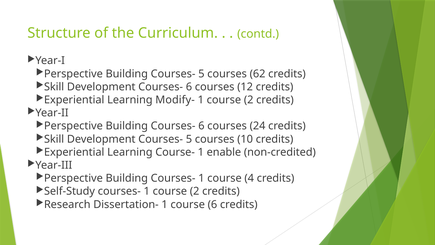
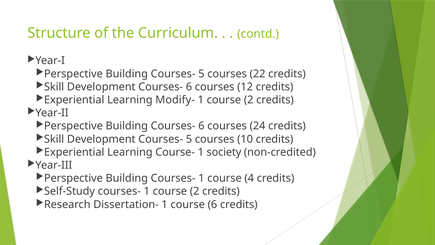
62: 62 -> 22
enable: enable -> society
